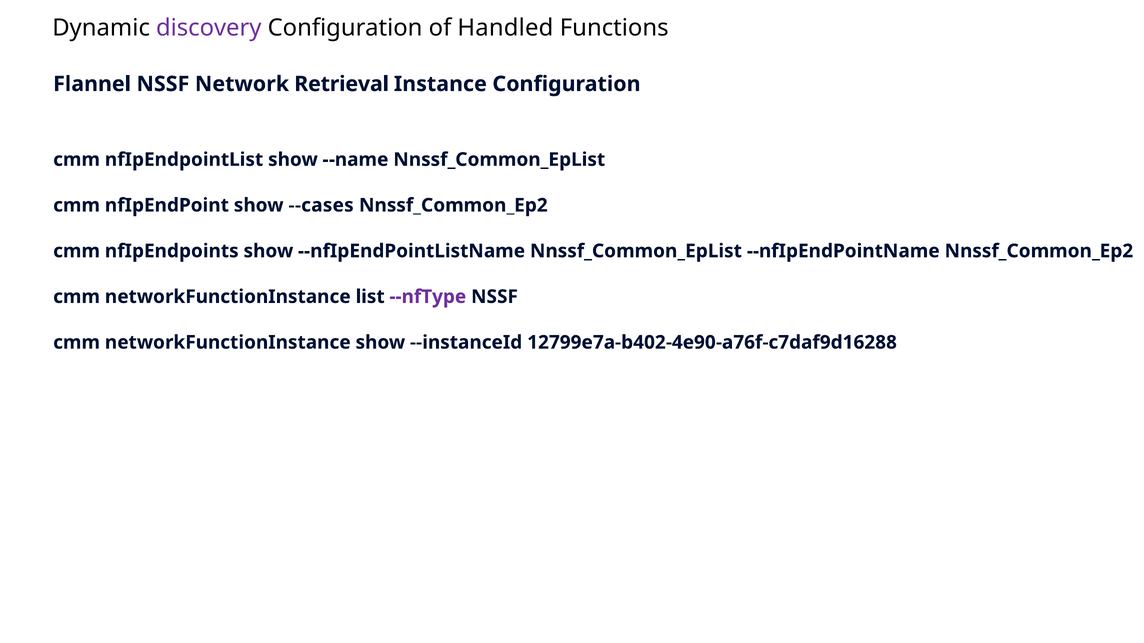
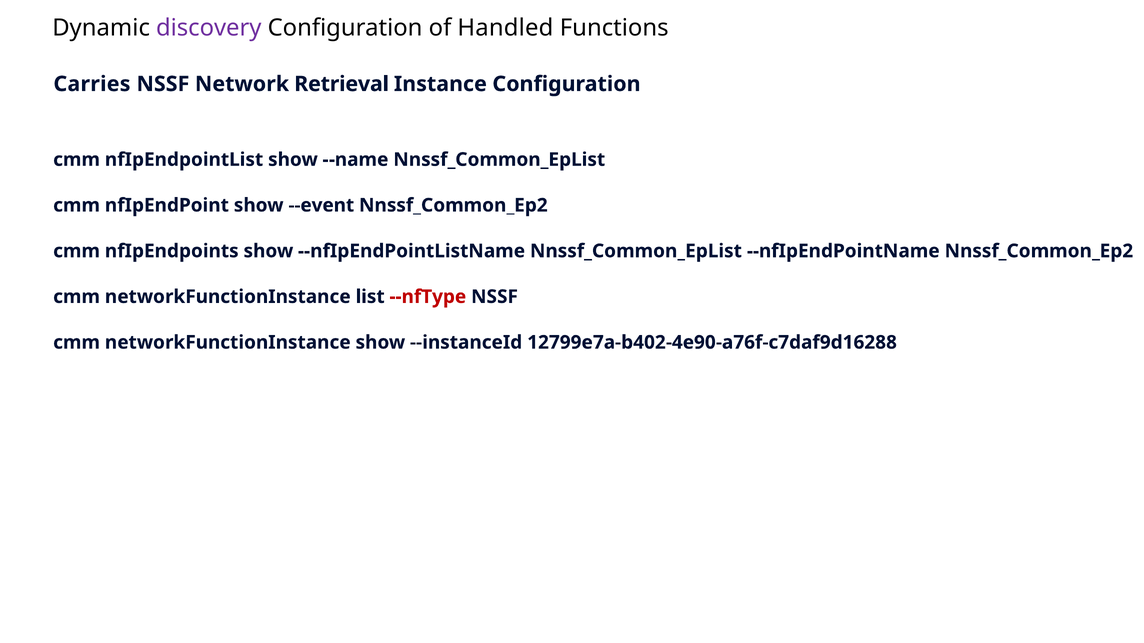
Flannel: Flannel -> Carries
--cases: --cases -> --event
--nfType colour: purple -> red
